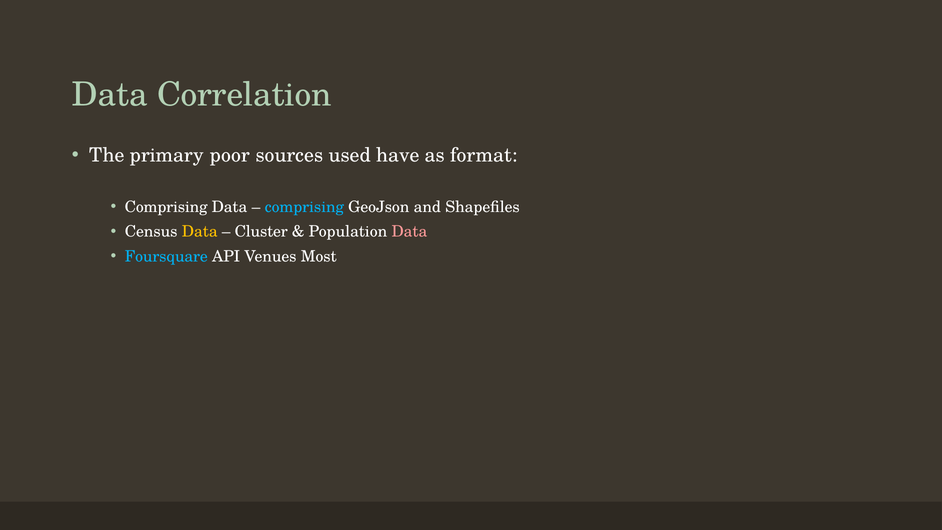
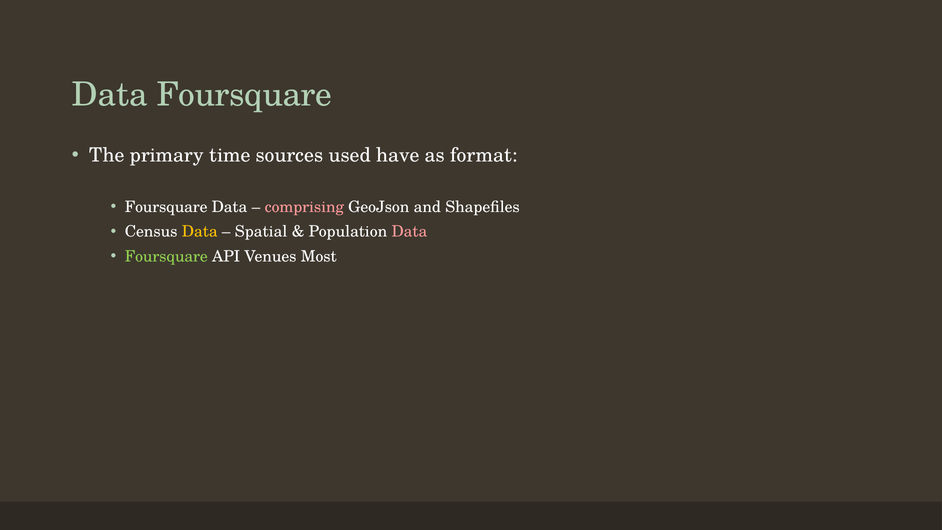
Data Correlation: Correlation -> Foursquare
poor: poor -> time
Comprising at (166, 207): Comprising -> Foursquare
comprising at (304, 207) colour: light blue -> pink
Cluster: Cluster -> Spatial
Foursquare at (166, 256) colour: light blue -> light green
